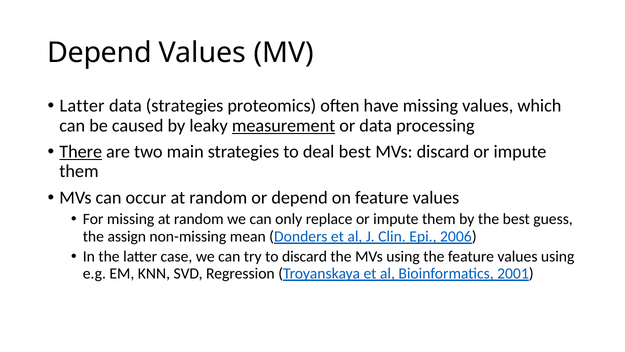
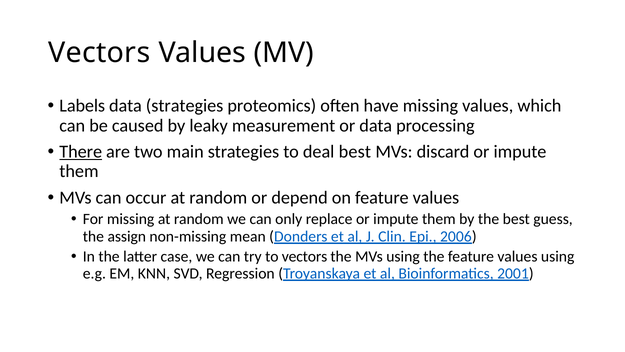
Depend at (100, 53): Depend -> Vectors
Latter at (82, 106): Latter -> Labels
measurement underline: present -> none
to discard: discard -> vectors
